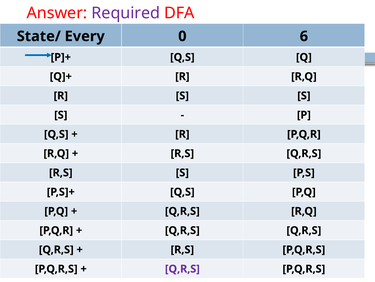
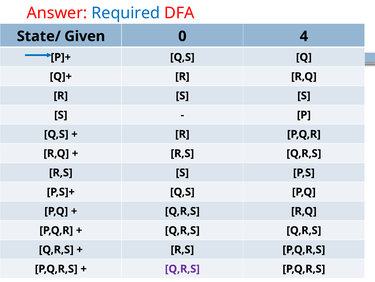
Required colour: purple -> blue
Every: Every -> Given
6: 6 -> 4
